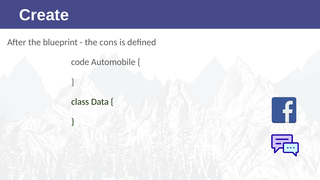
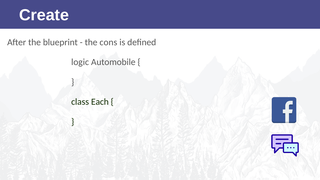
code: code -> logic
Data: Data -> Each
